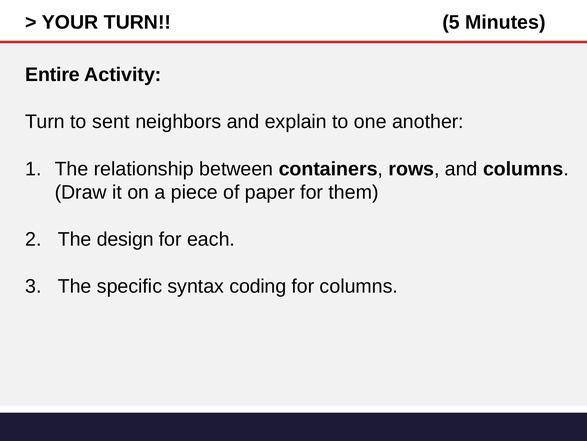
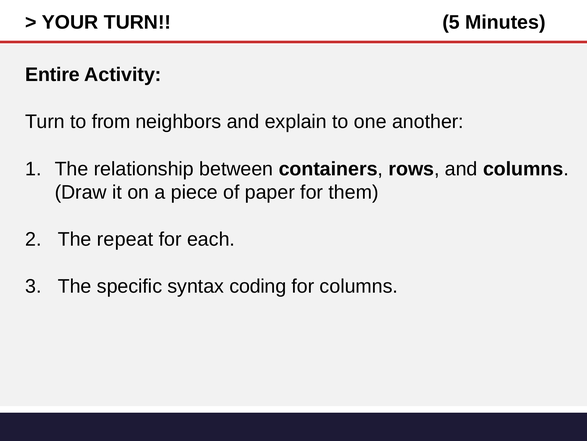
sent: sent -> from
design: design -> repeat
